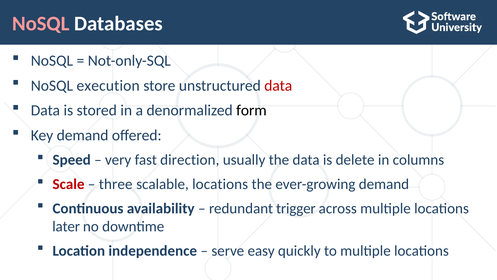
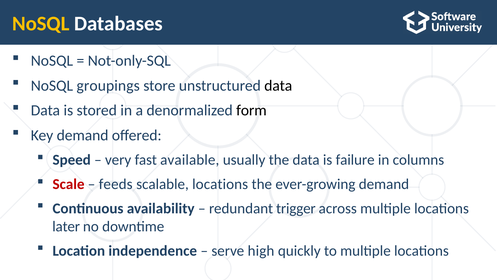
NoSQL at (41, 24) colour: pink -> yellow
execution: execution -> groupings
data at (278, 85) colour: red -> black
direction: direction -> available
delete: delete -> failure
three: three -> feeds
easy: easy -> high
